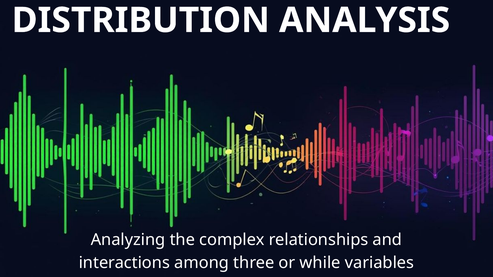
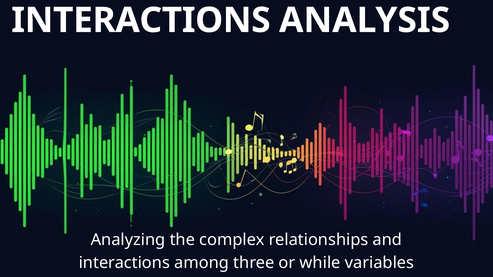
DISTRIBUTION at (141, 20): DISTRIBUTION -> INTERACTIONS
